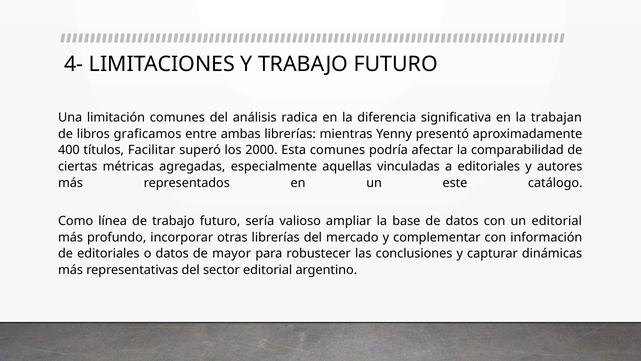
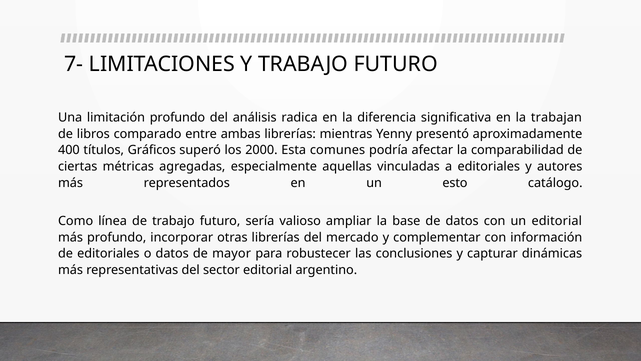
4-: 4- -> 7-
limitación comunes: comunes -> profundo
graficamos: graficamos -> comparado
Facilitar: Facilitar -> Gráficos
este: este -> esto
